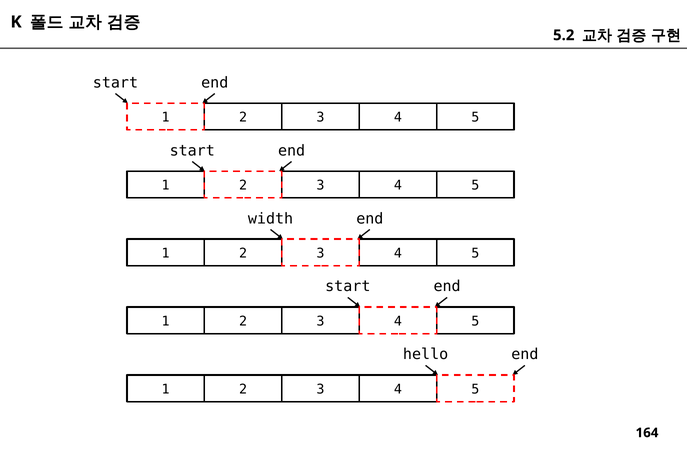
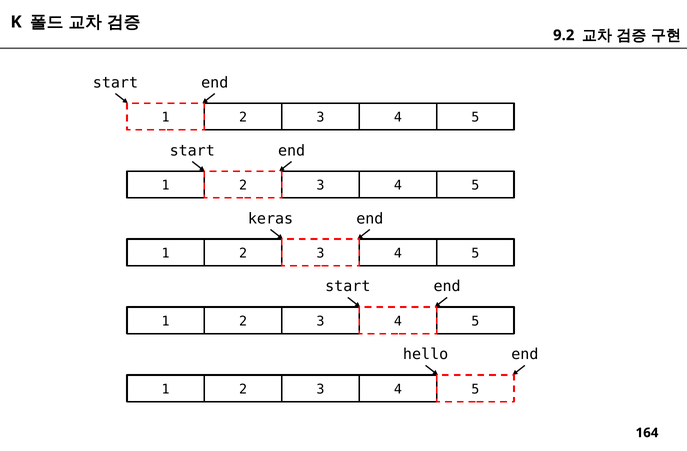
5.2: 5.2 -> 9.2
width: width -> keras
